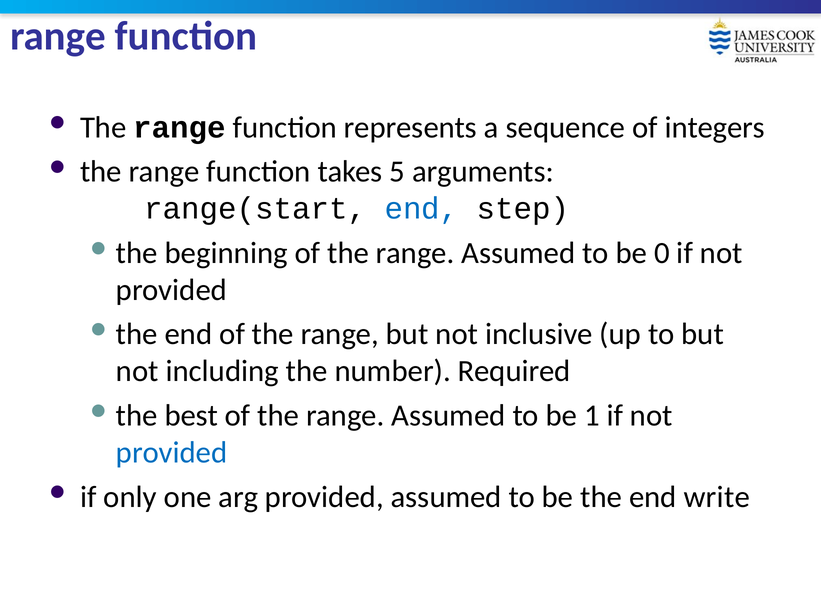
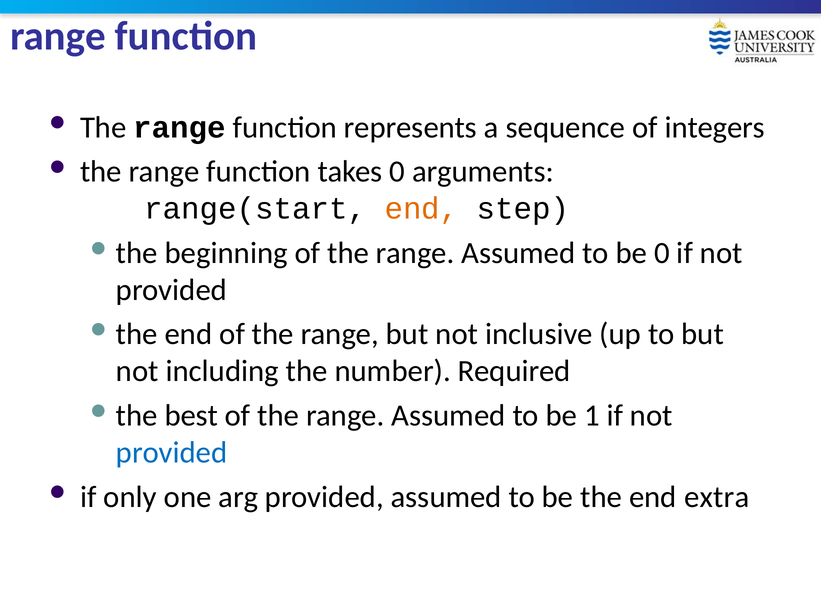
takes 5: 5 -> 0
end at (422, 209) colour: blue -> orange
write: write -> extra
